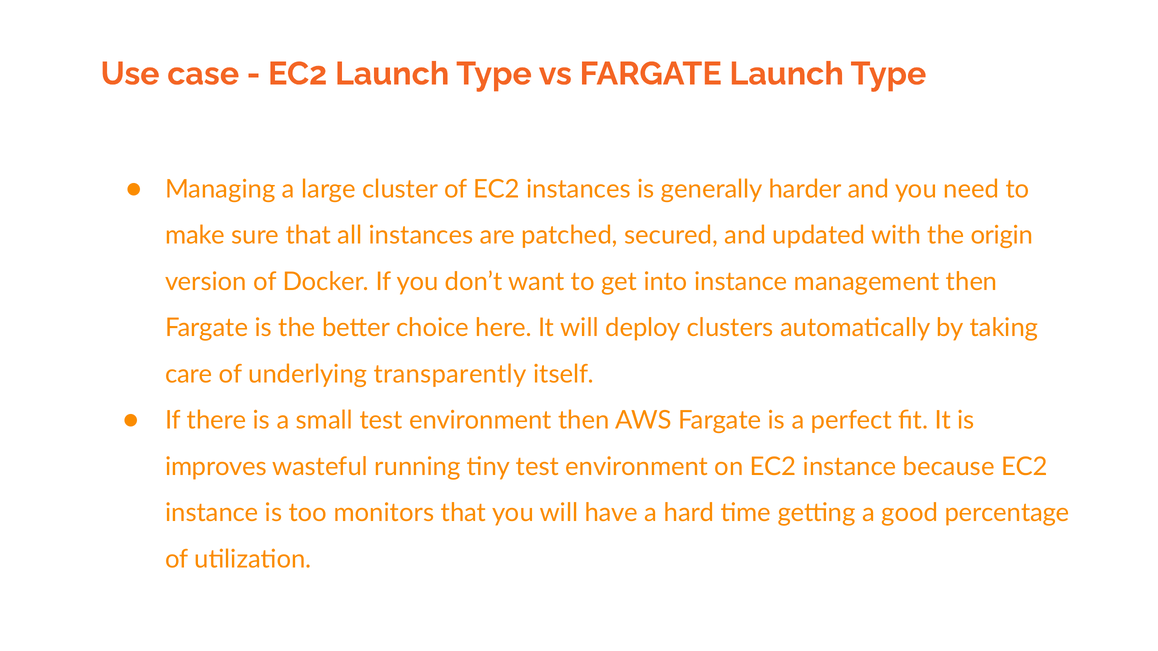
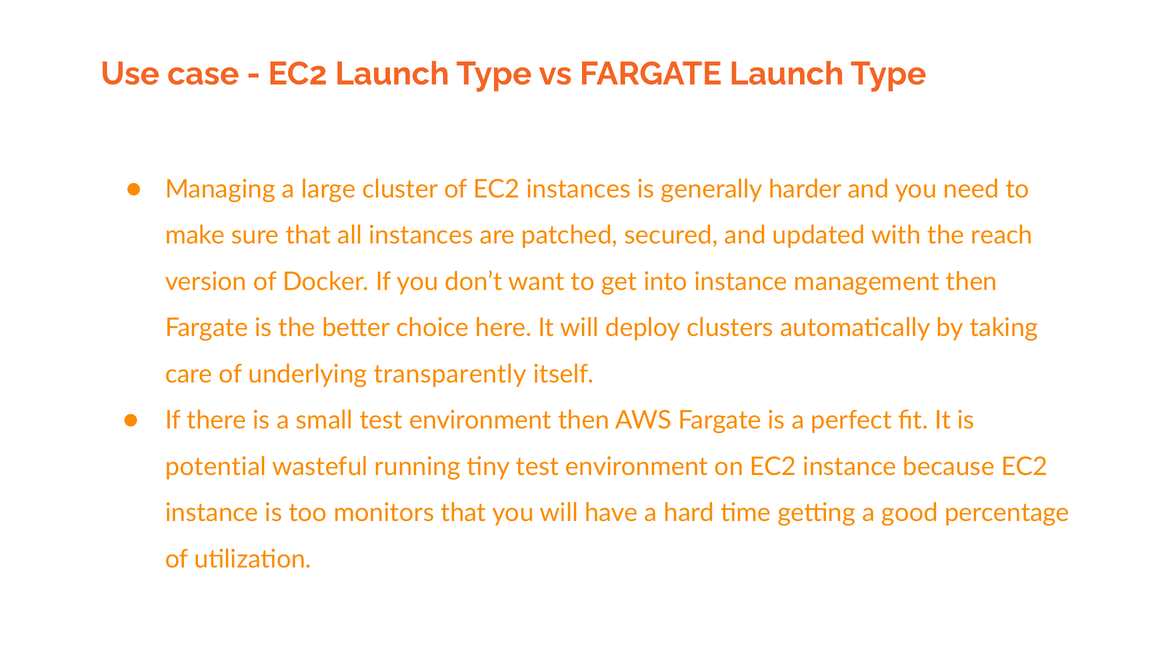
origin: origin -> reach
improves: improves -> potential
